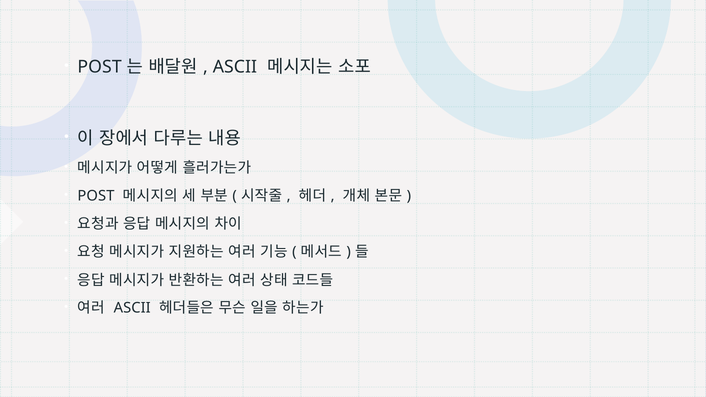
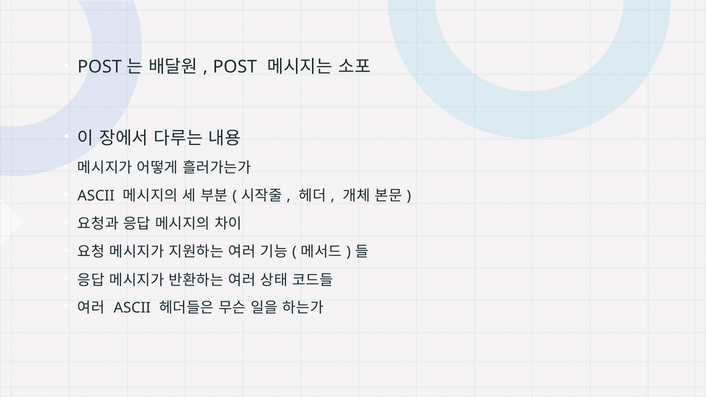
ASCII at (235, 67): ASCII -> POST
POST at (96, 196): POST -> ASCII
